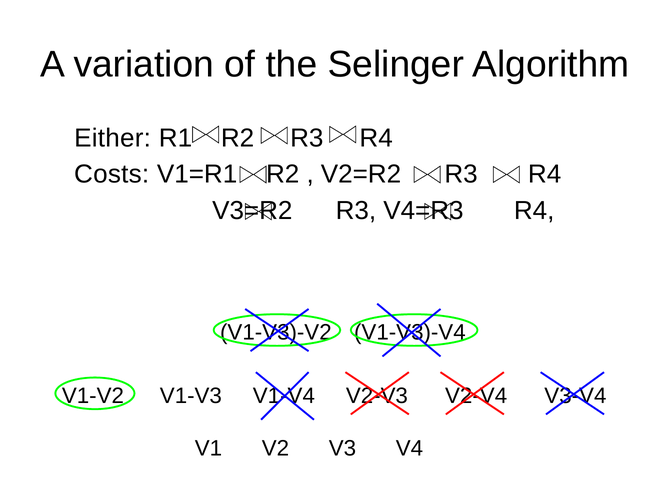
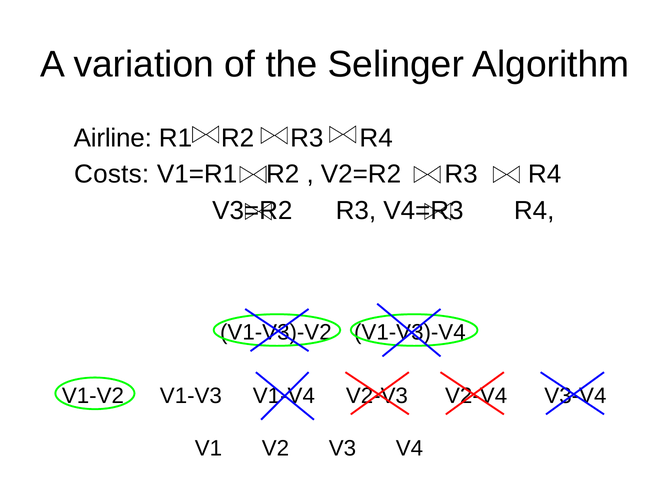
Either: Either -> Airline
